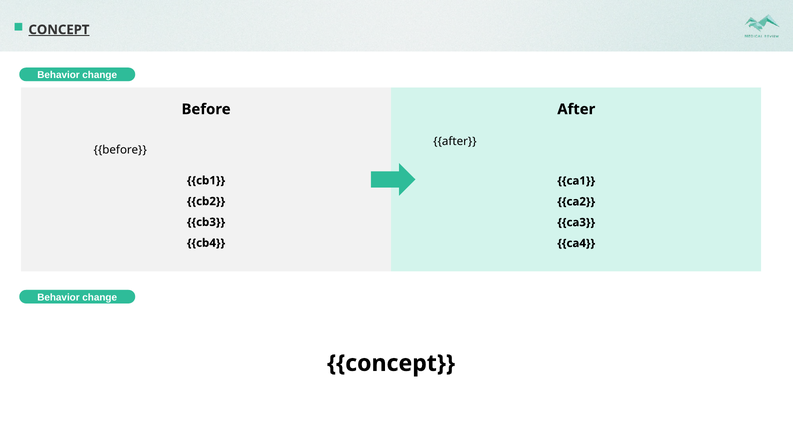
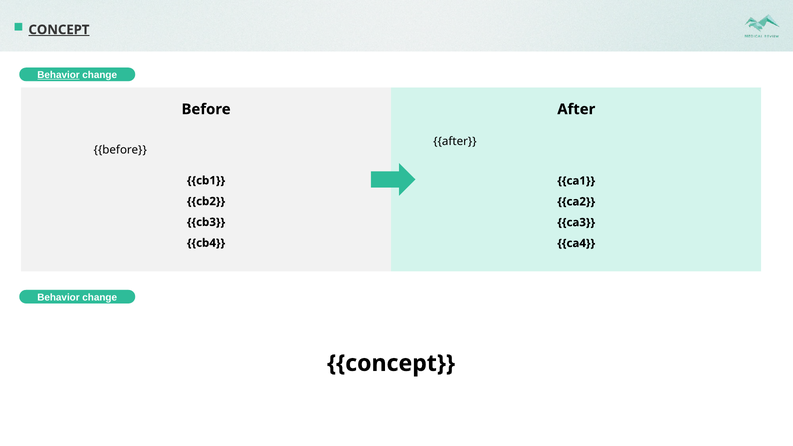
Behavior at (58, 75) underline: none -> present
